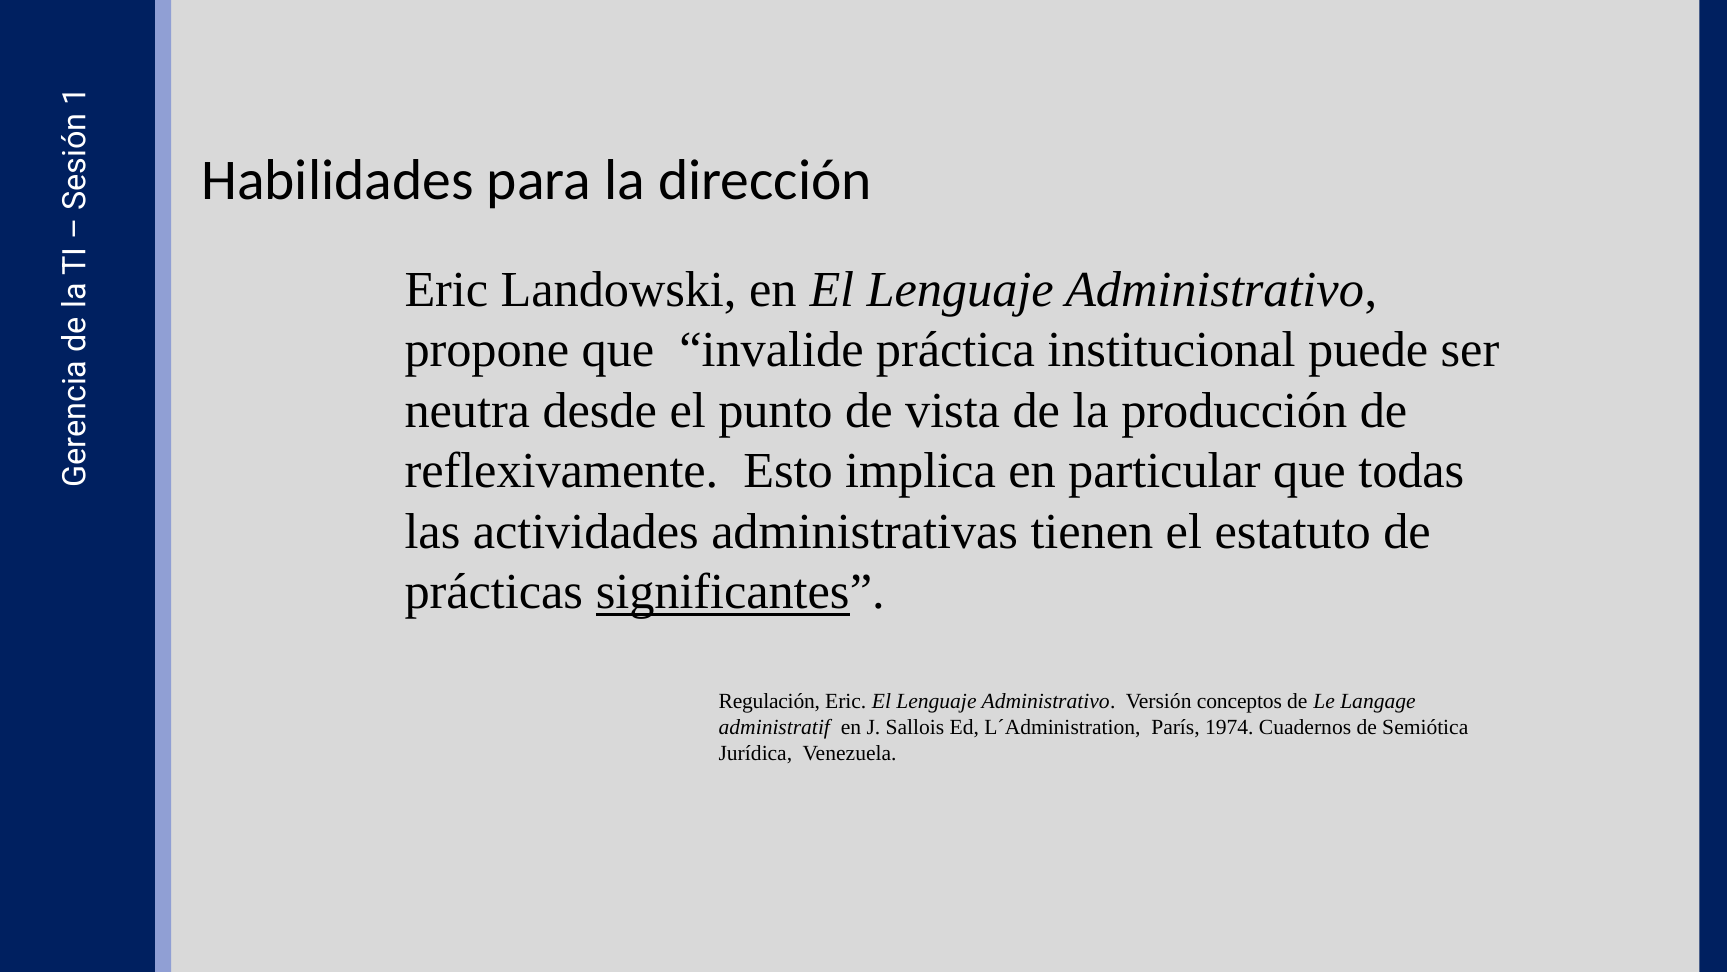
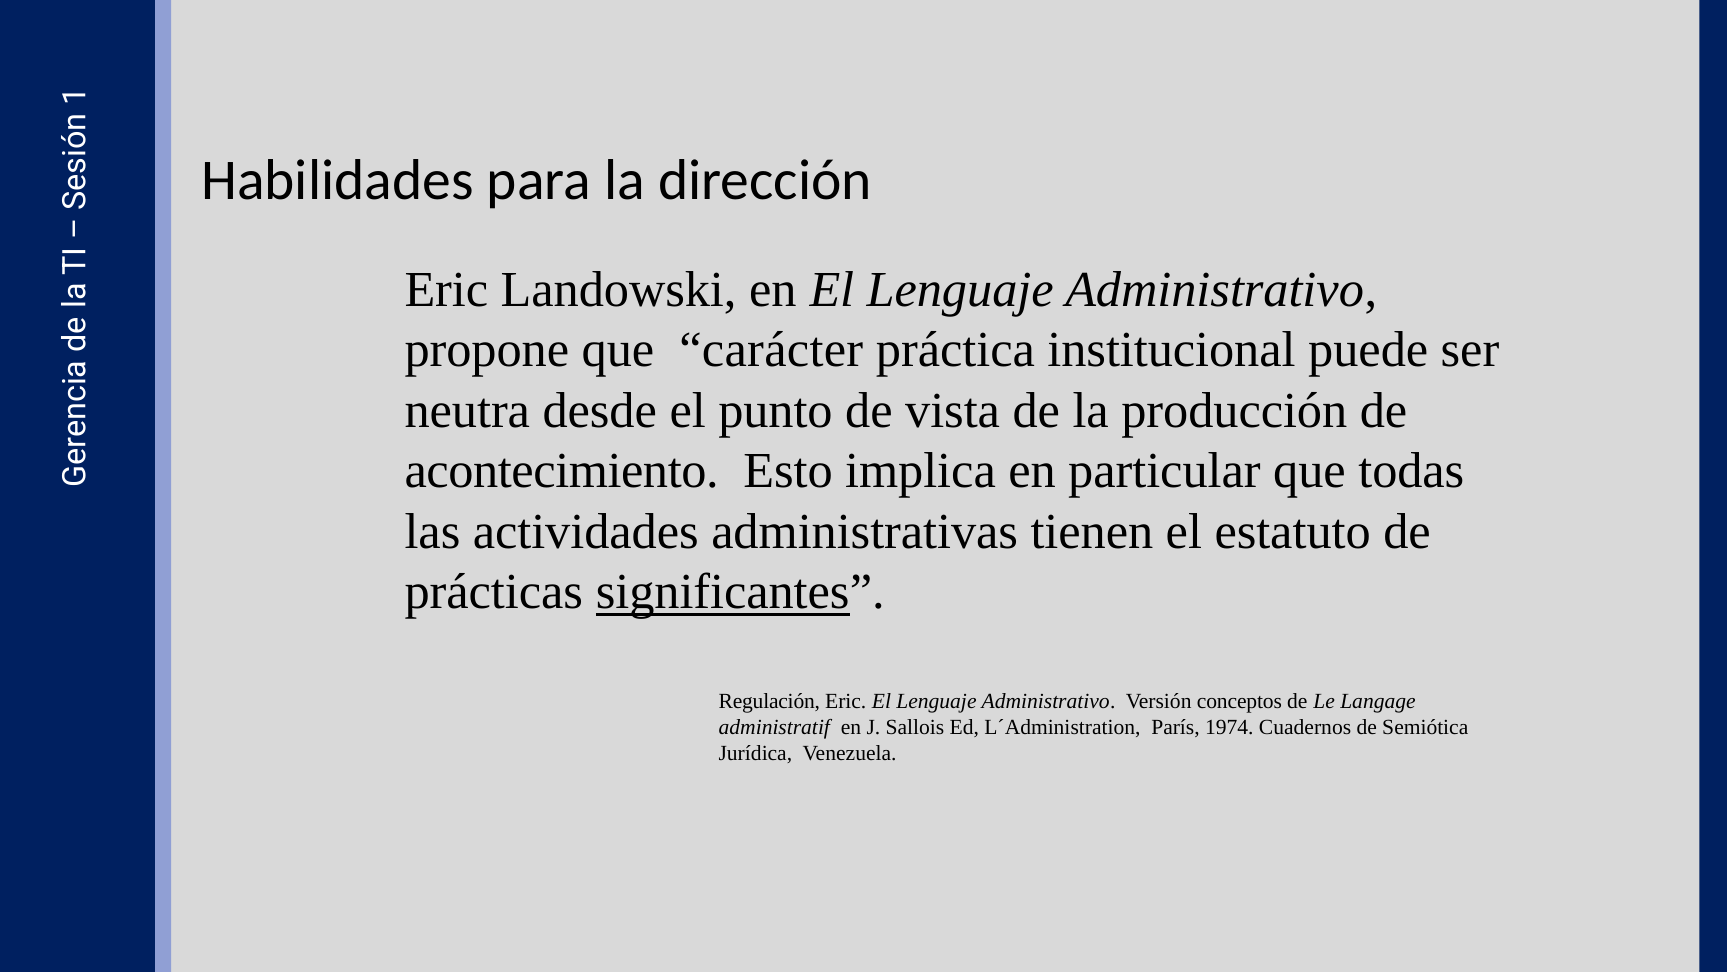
invalide: invalide -> carácter
reflexivamente: reflexivamente -> acontecimiento
